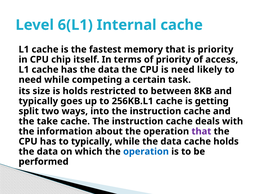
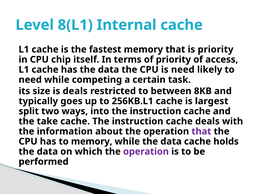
6(L1: 6(L1 -> 8(L1
is holds: holds -> deals
getting: getting -> largest
to typically: typically -> memory
operation at (146, 152) colour: blue -> purple
